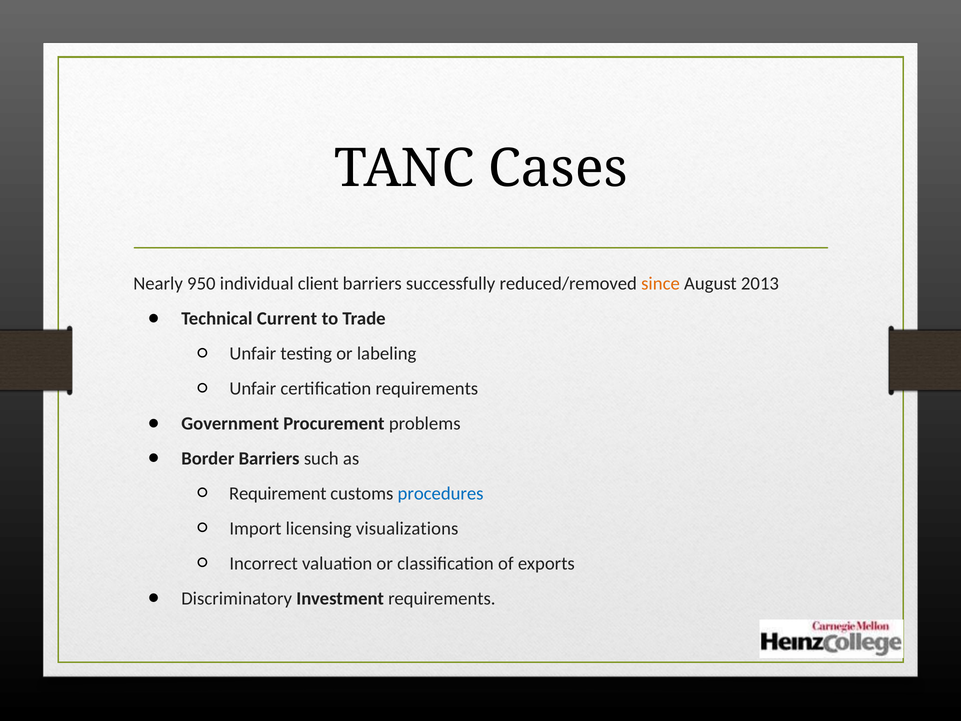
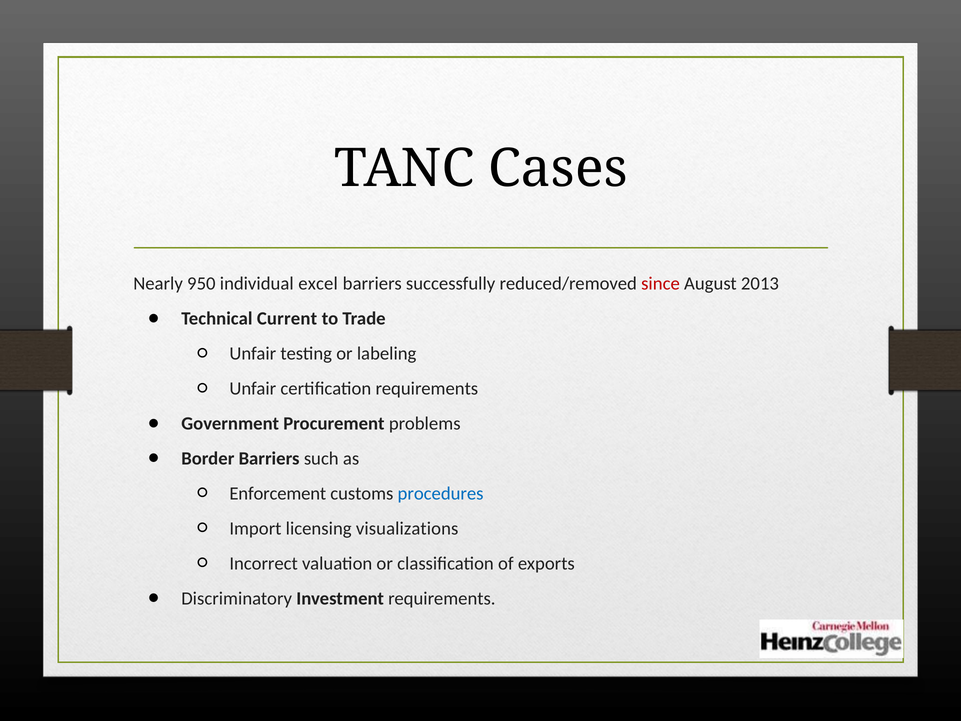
client: client -> excel
since colour: orange -> red
Requirement: Requirement -> Enforcement
